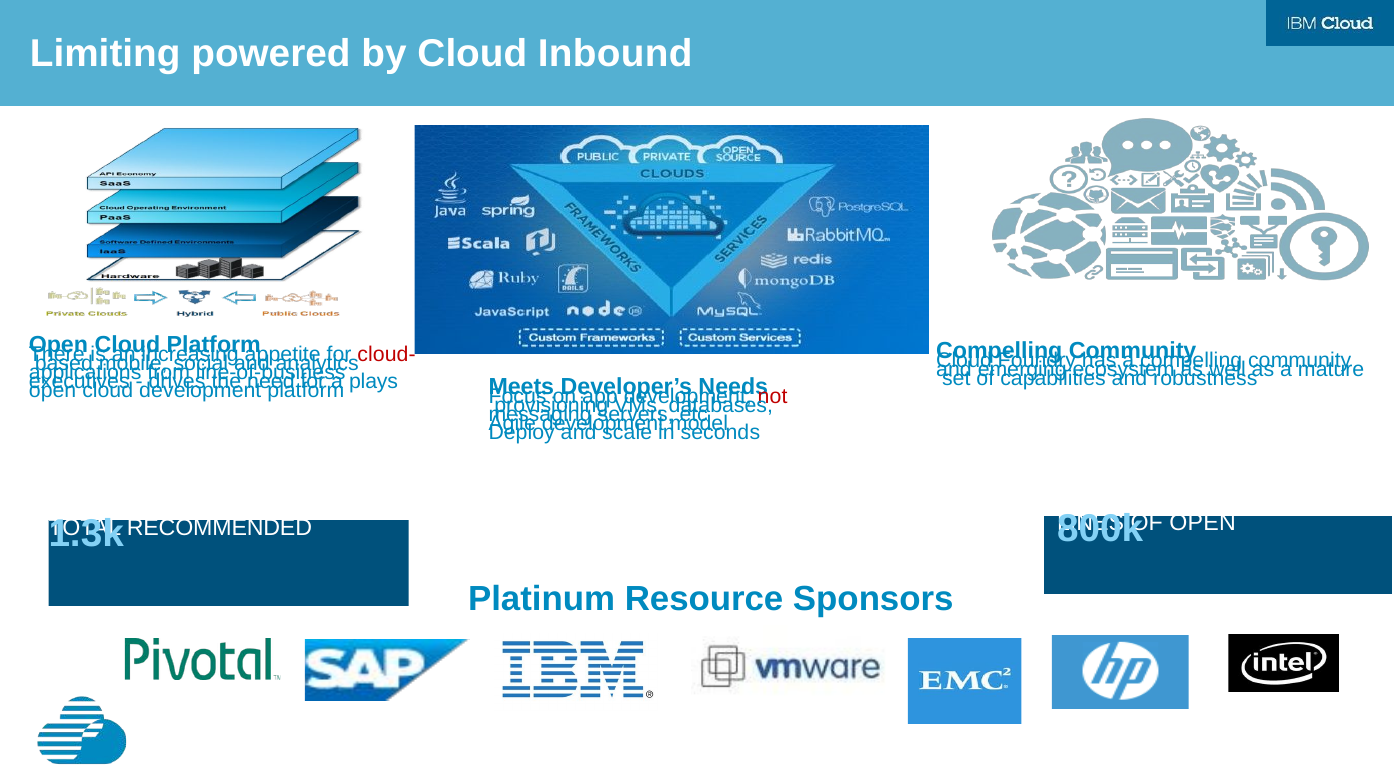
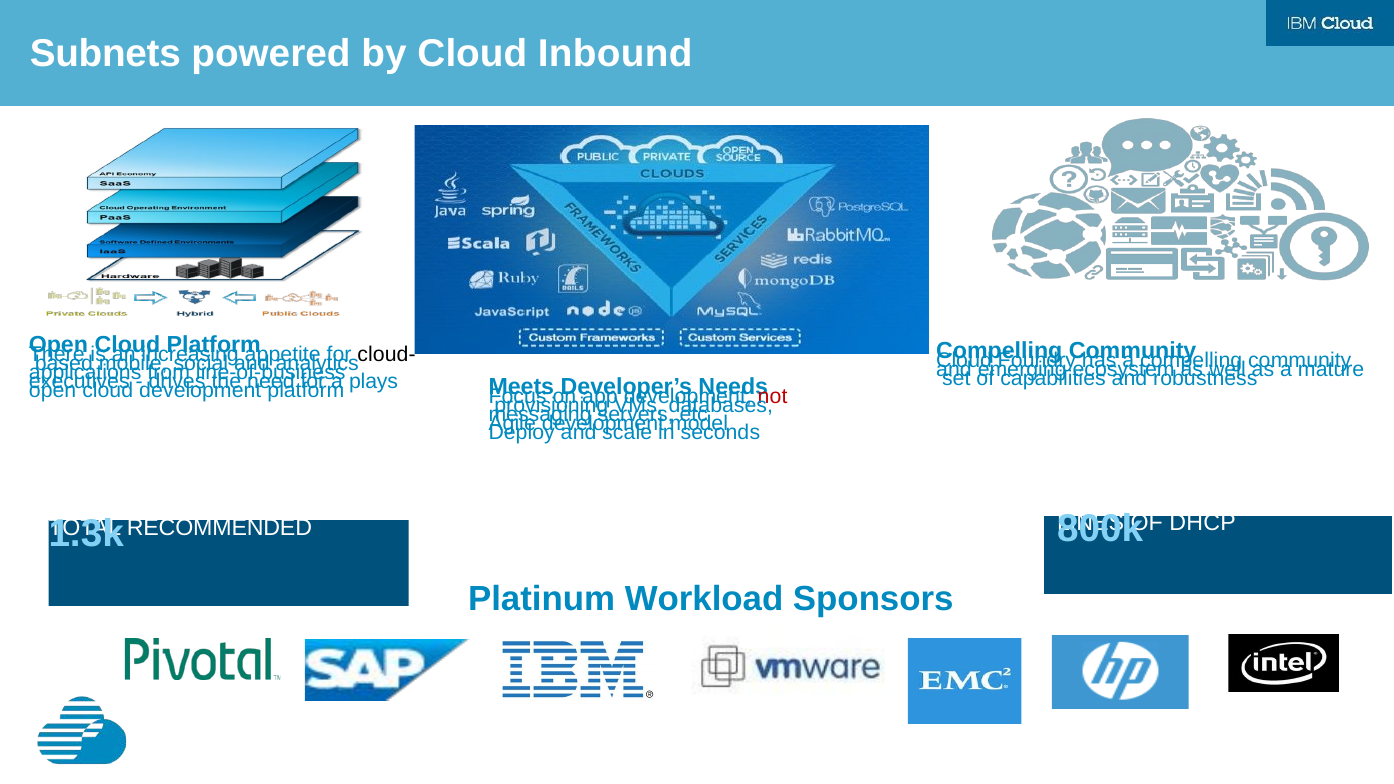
Limiting: Limiting -> Subnets
cloud- colour: red -> black
OPEN at (1203, 523): OPEN -> DHCP
Resource: Resource -> Workload
